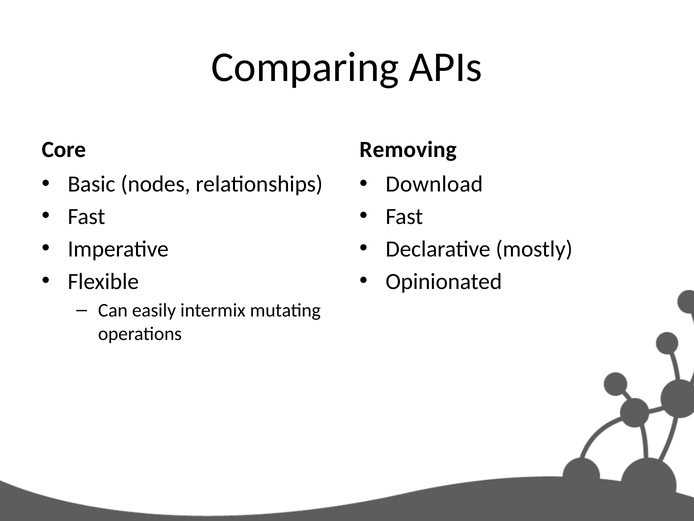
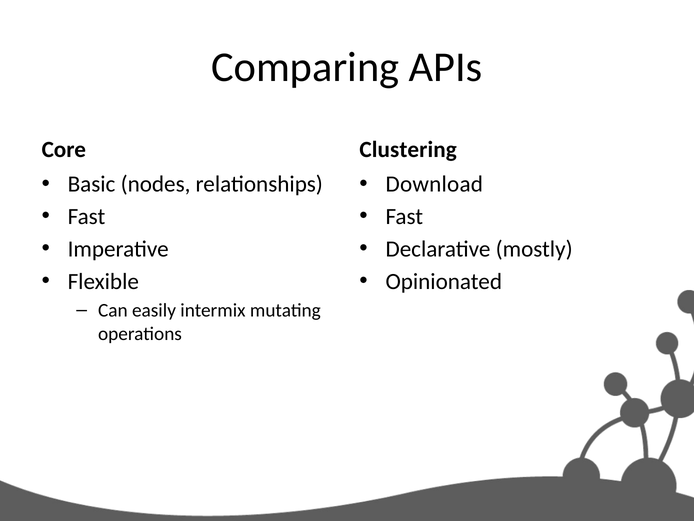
Removing: Removing -> Clustering
